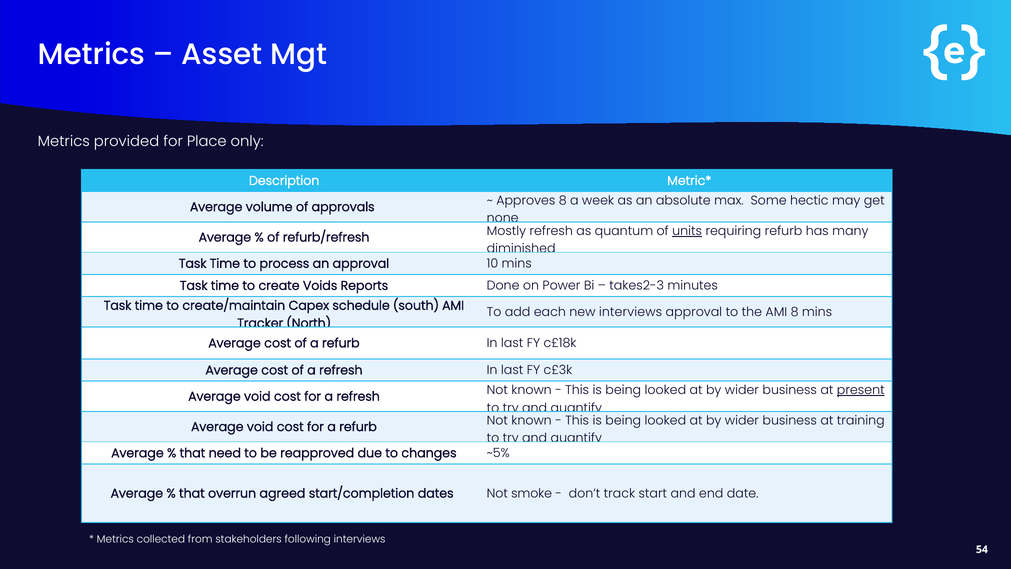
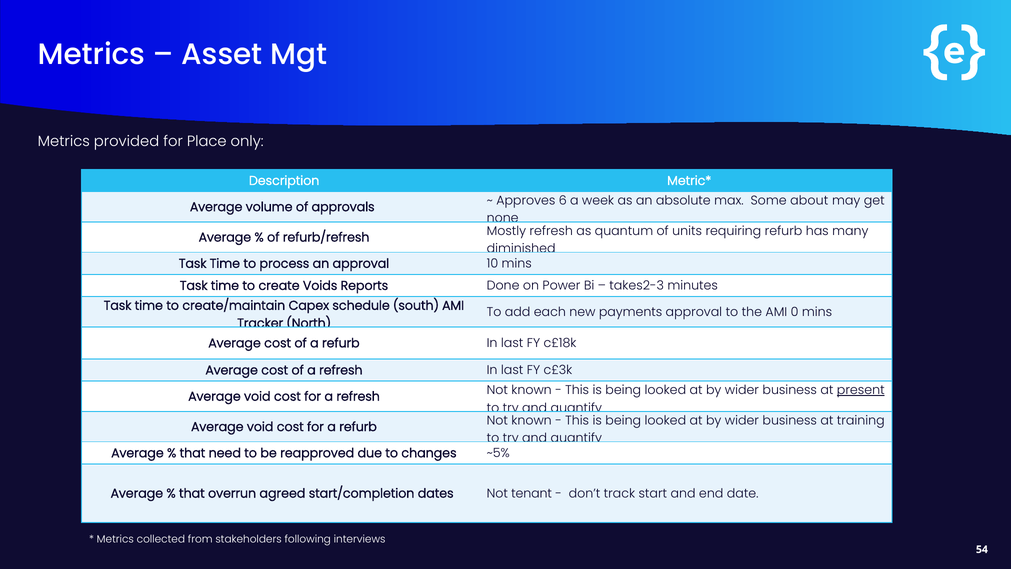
Approves 8: 8 -> 6
hectic: hectic -> about
units underline: present -> none
new interviews: interviews -> payments
AMI 8: 8 -> 0
smoke: smoke -> tenant
